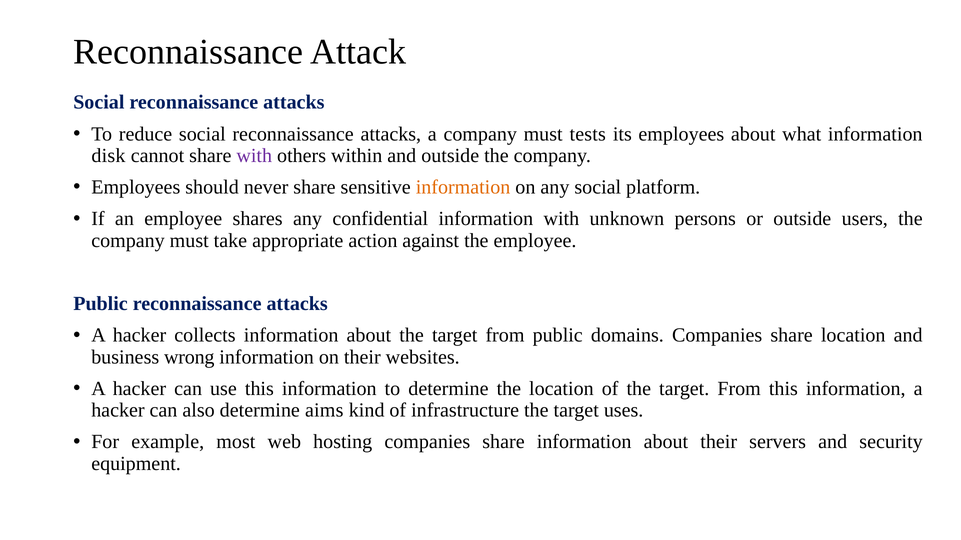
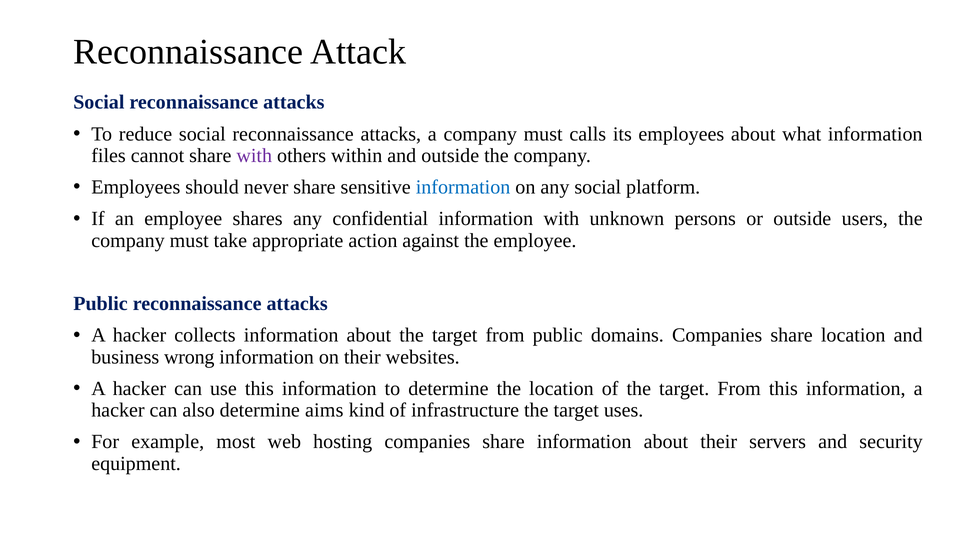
tests: tests -> calls
disk: disk -> files
information at (463, 187) colour: orange -> blue
